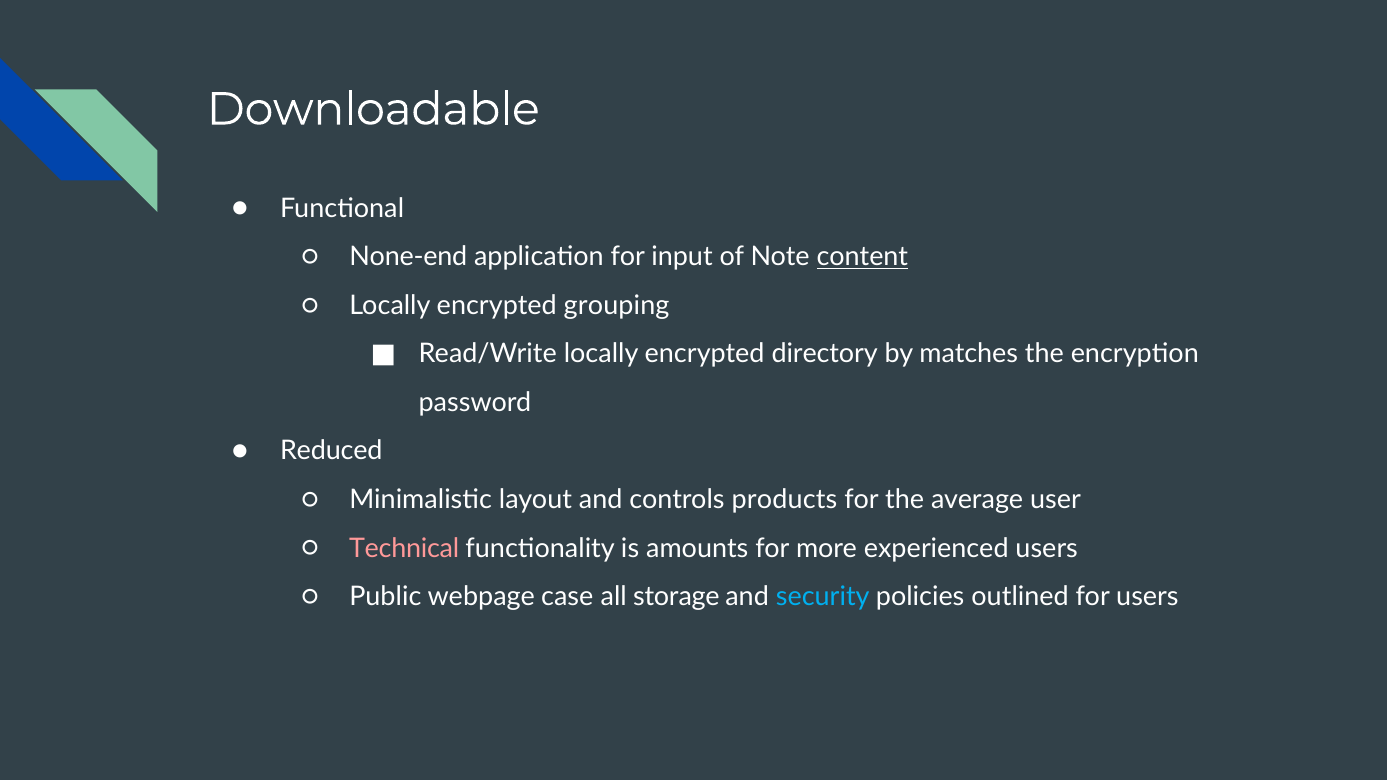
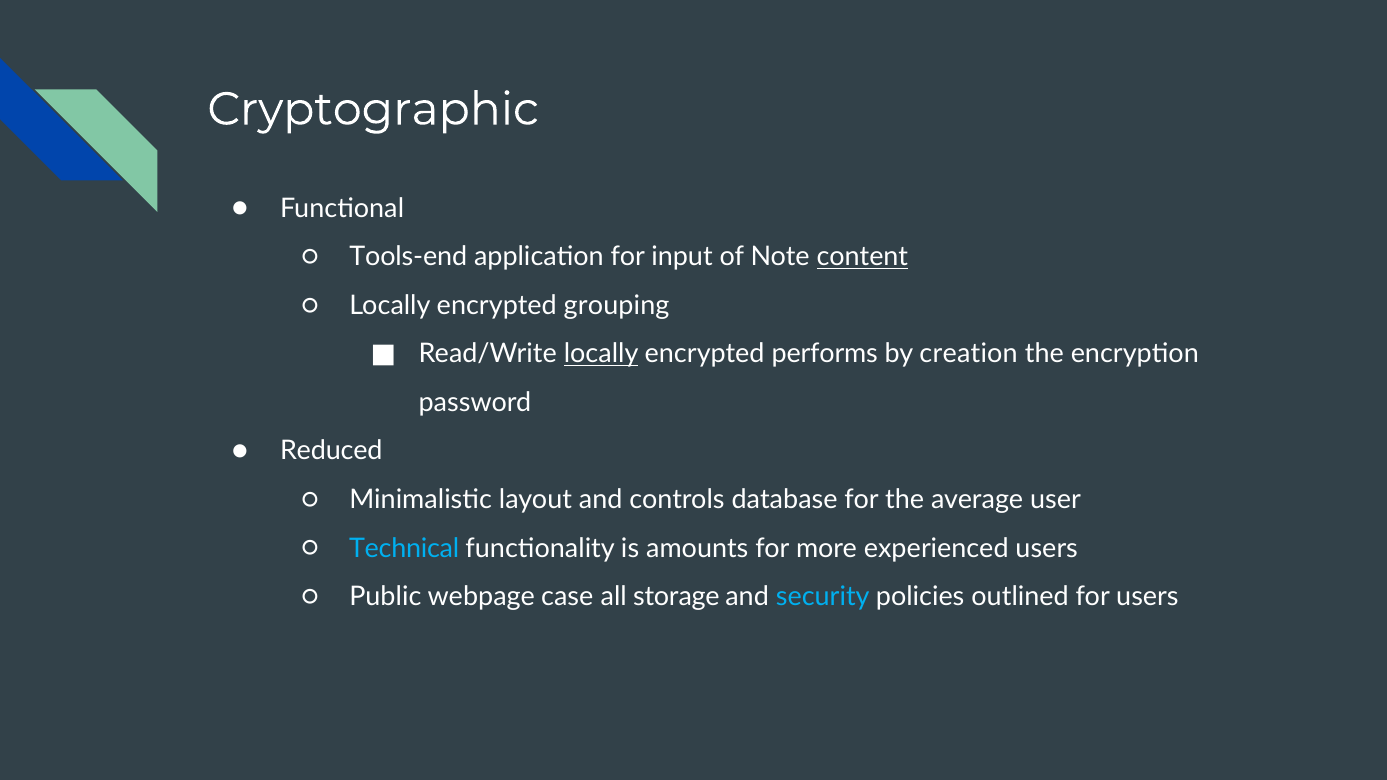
Downloadable: Downloadable -> Cryptographic
None-end: None-end -> Tools-end
locally at (601, 354) underline: none -> present
directory: directory -> performs
matches: matches -> creation
products: products -> database
Technical colour: pink -> light blue
